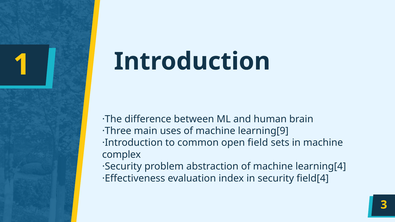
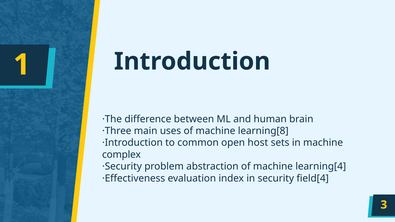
learning[9: learning[9 -> learning[8
field: field -> host
